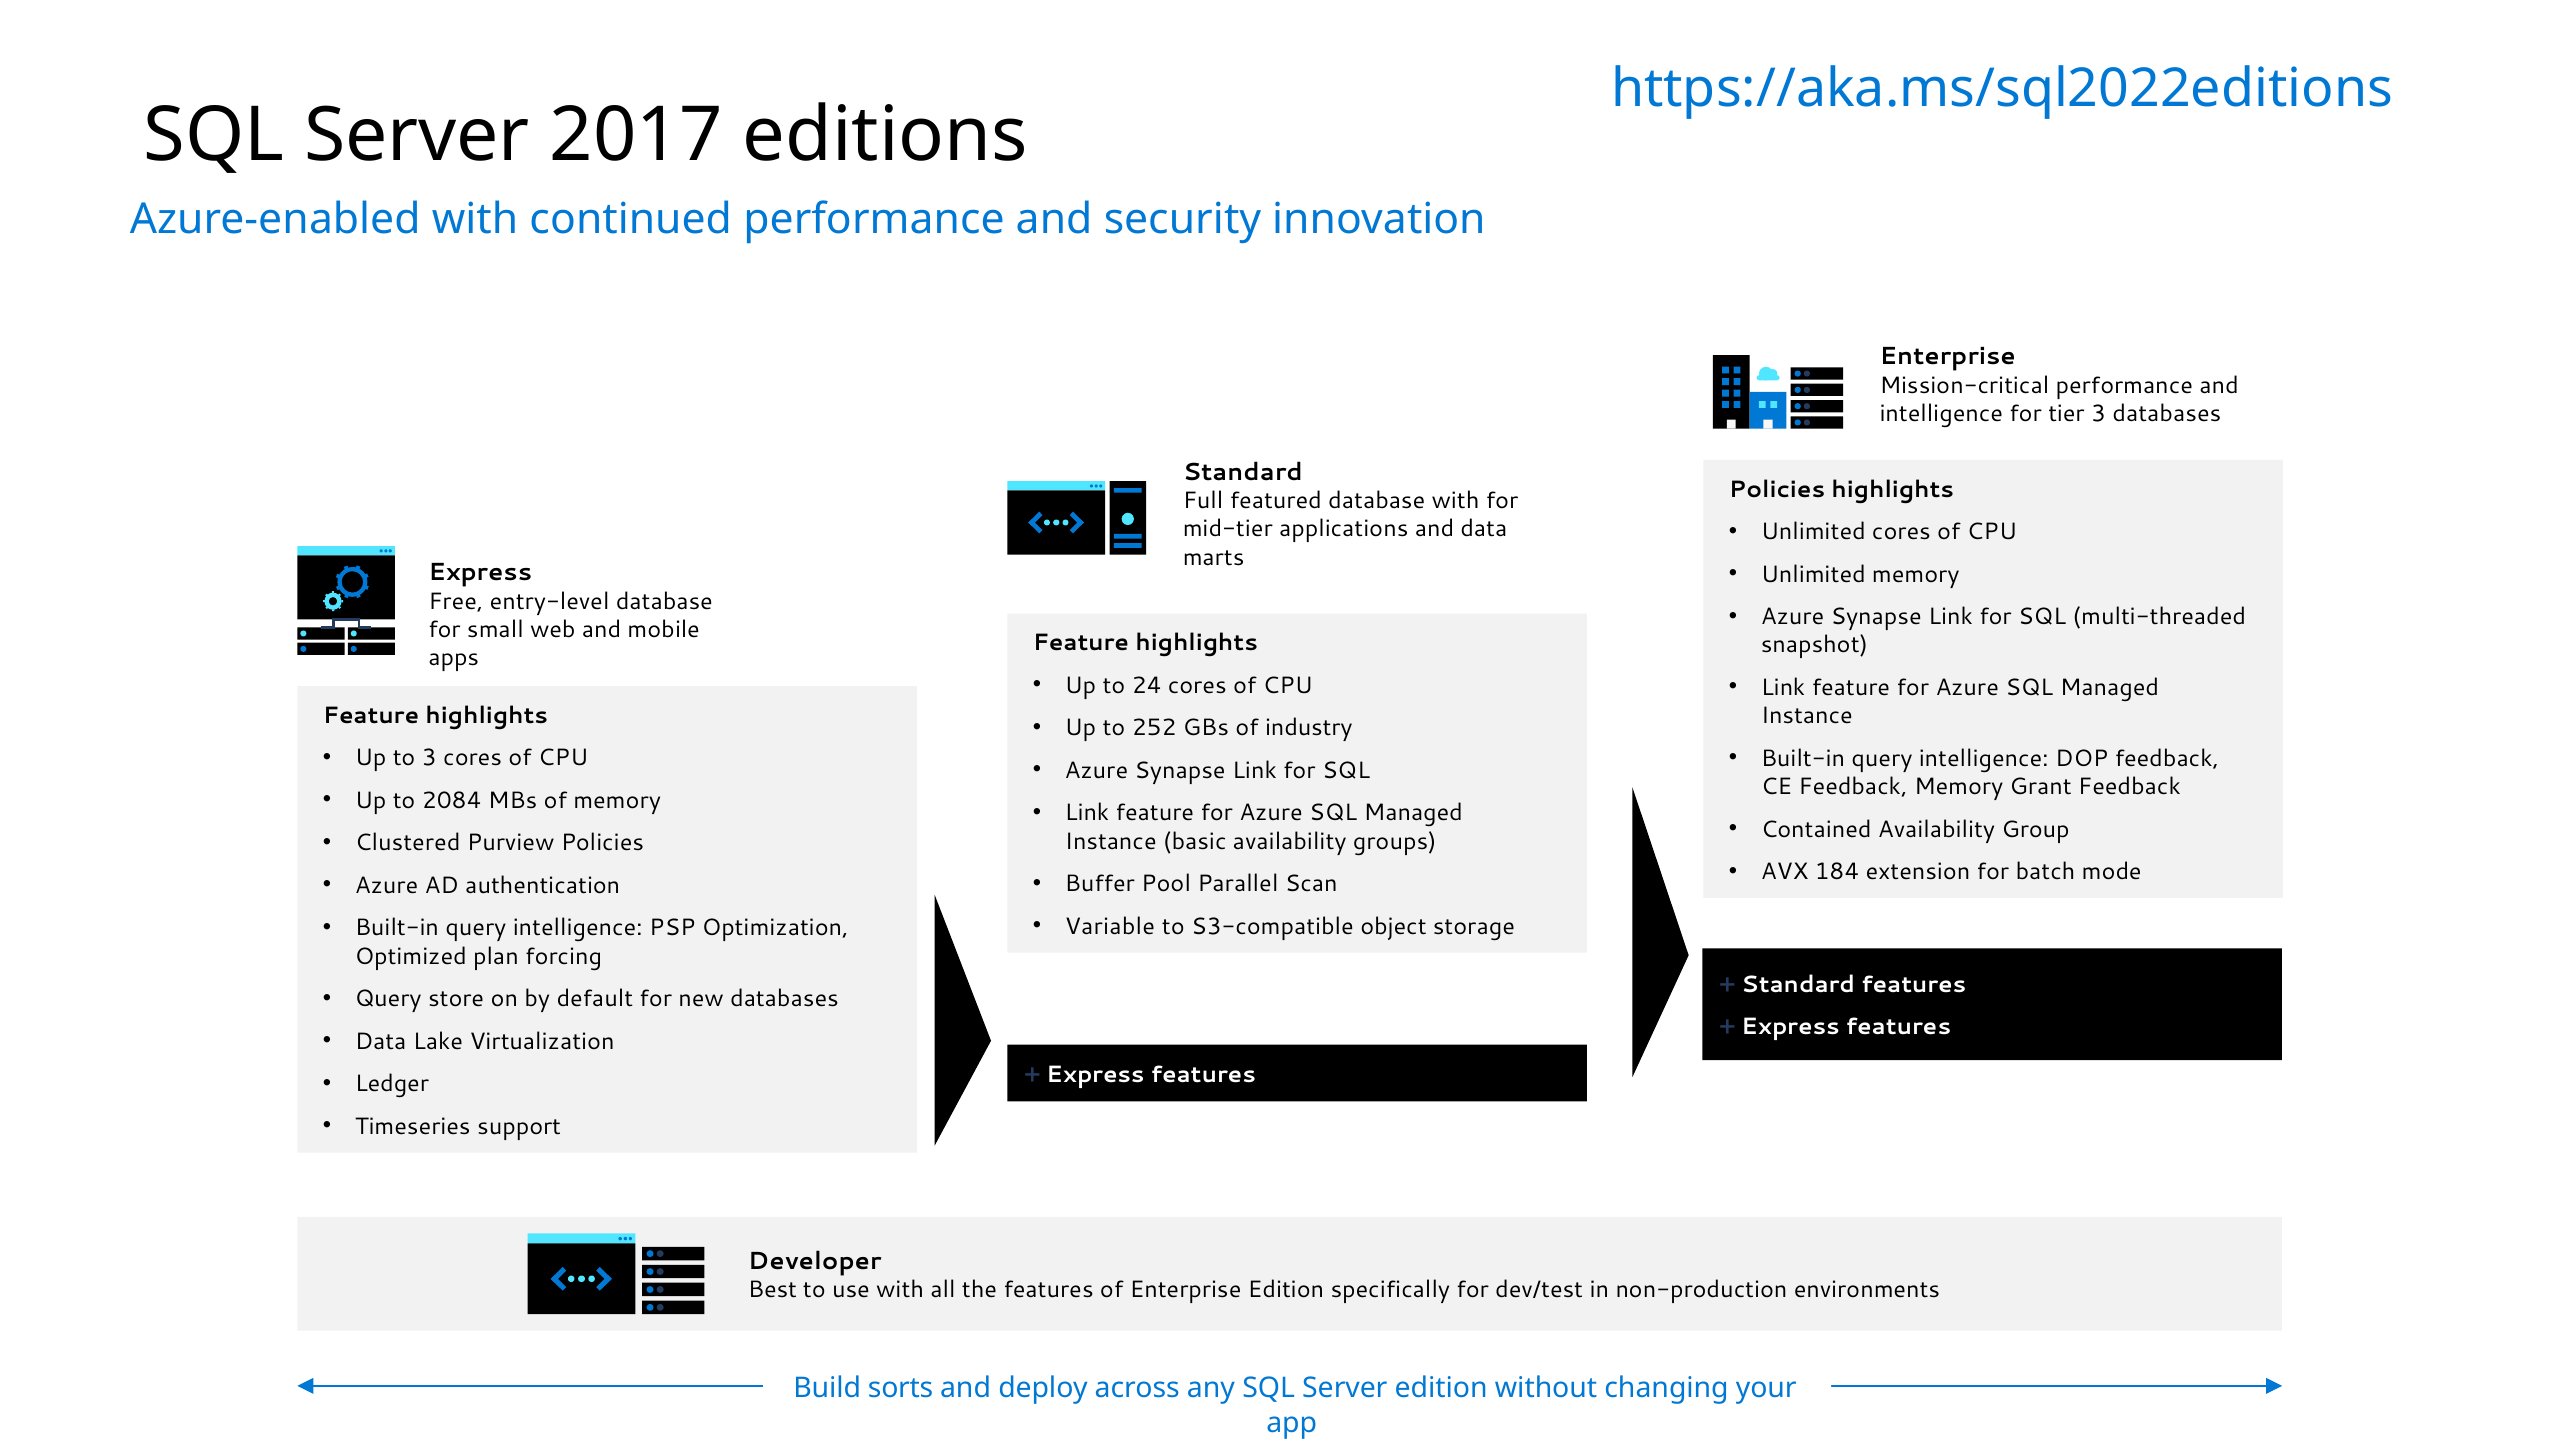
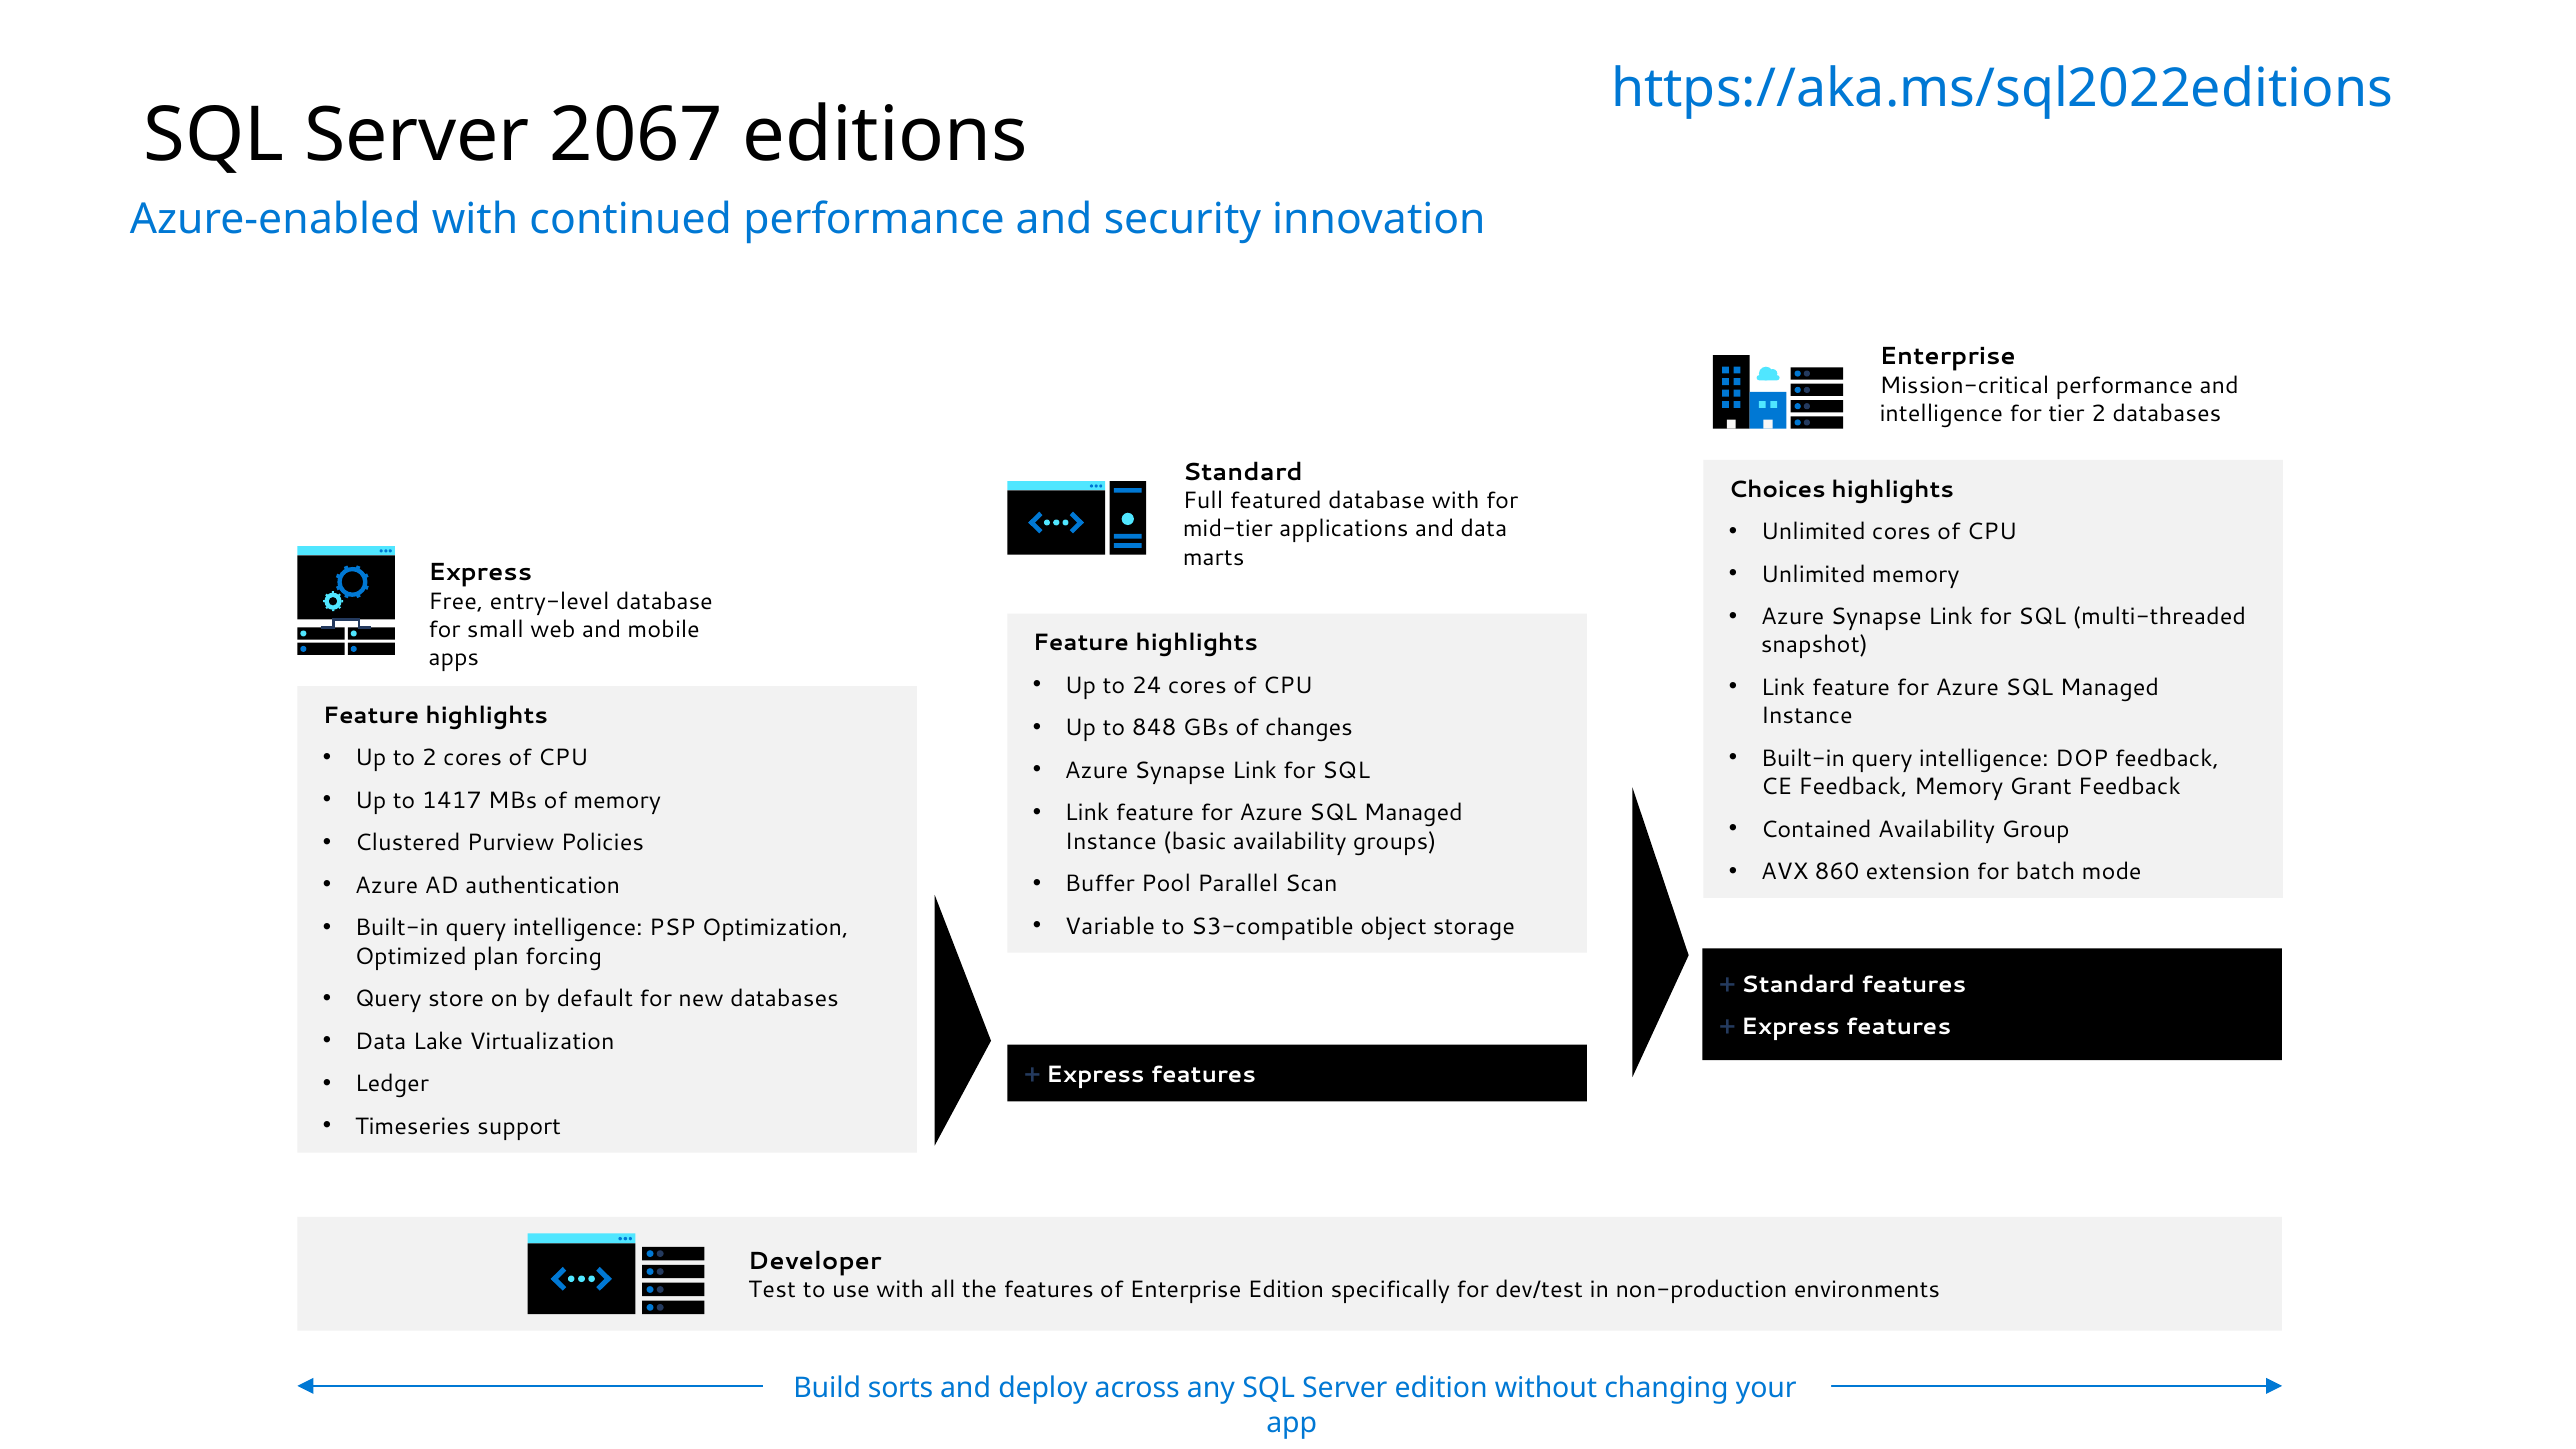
2017: 2017 -> 2067
tier 3: 3 -> 2
Policies at (1777, 489): Policies -> Choices
252: 252 -> 848
industry: industry -> changes
to 3: 3 -> 2
2084: 2084 -> 1417
184: 184 -> 860
Best: Best -> Test
